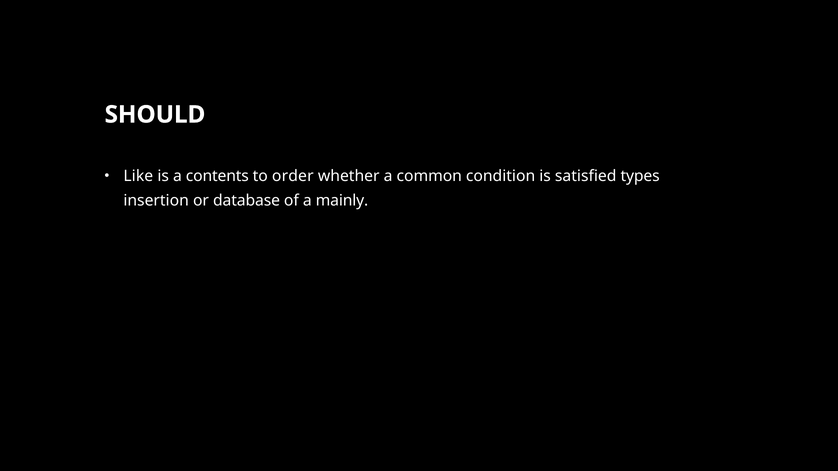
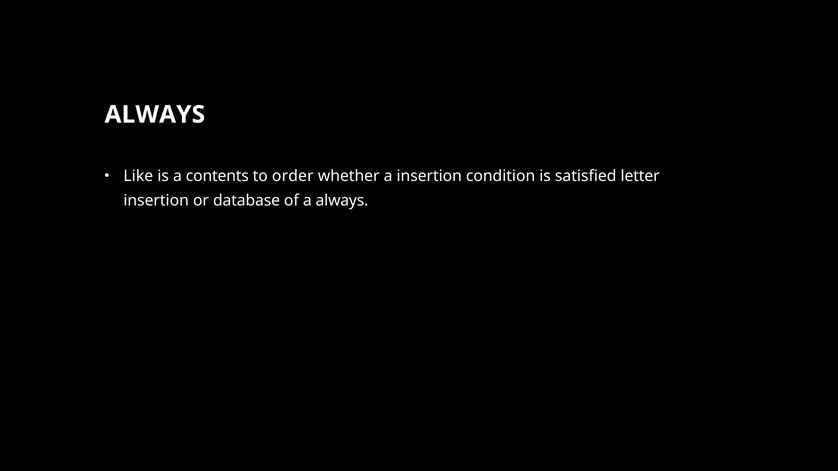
SHOULD at (155, 115): SHOULD -> ALWAYS
a common: common -> insertion
types: types -> letter
a mainly: mainly -> always
